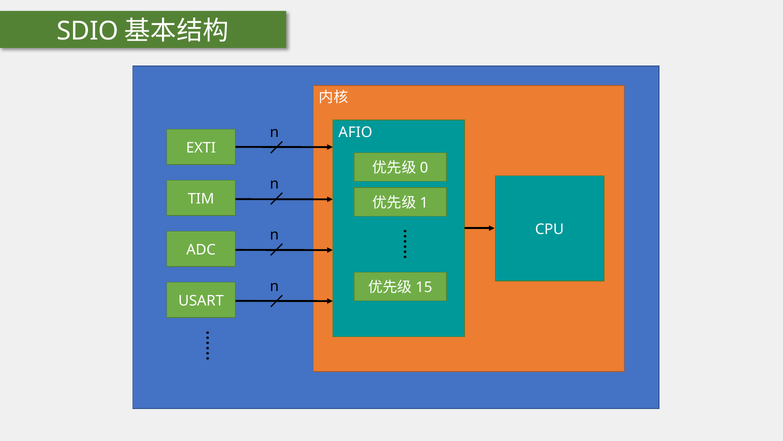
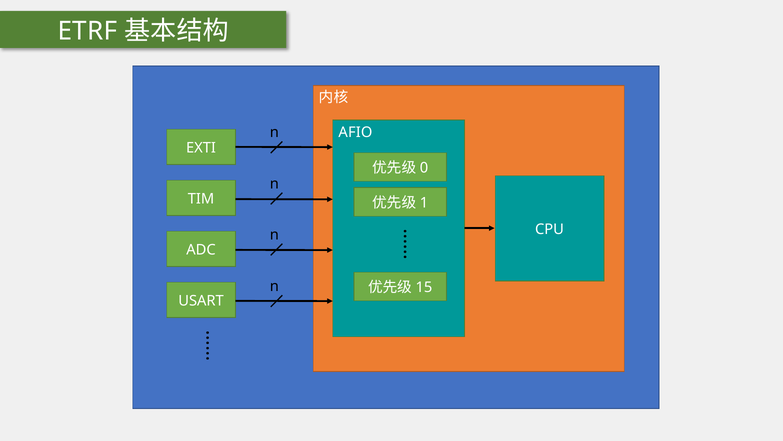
SDIO: SDIO -> ETRF
